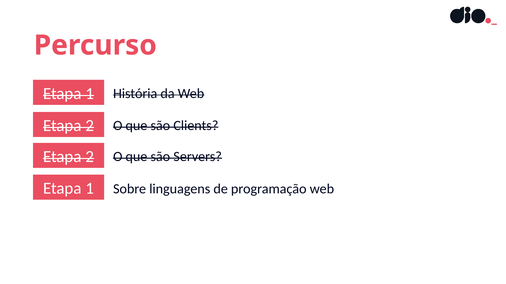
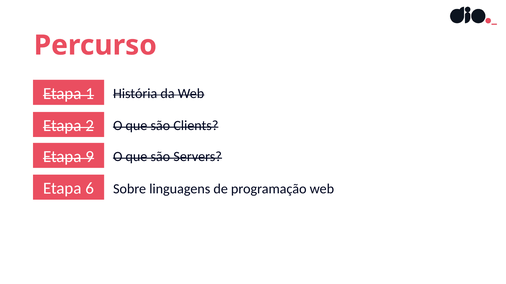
2 at (90, 157): 2 -> 9
1 at (90, 189): 1 -> 6
